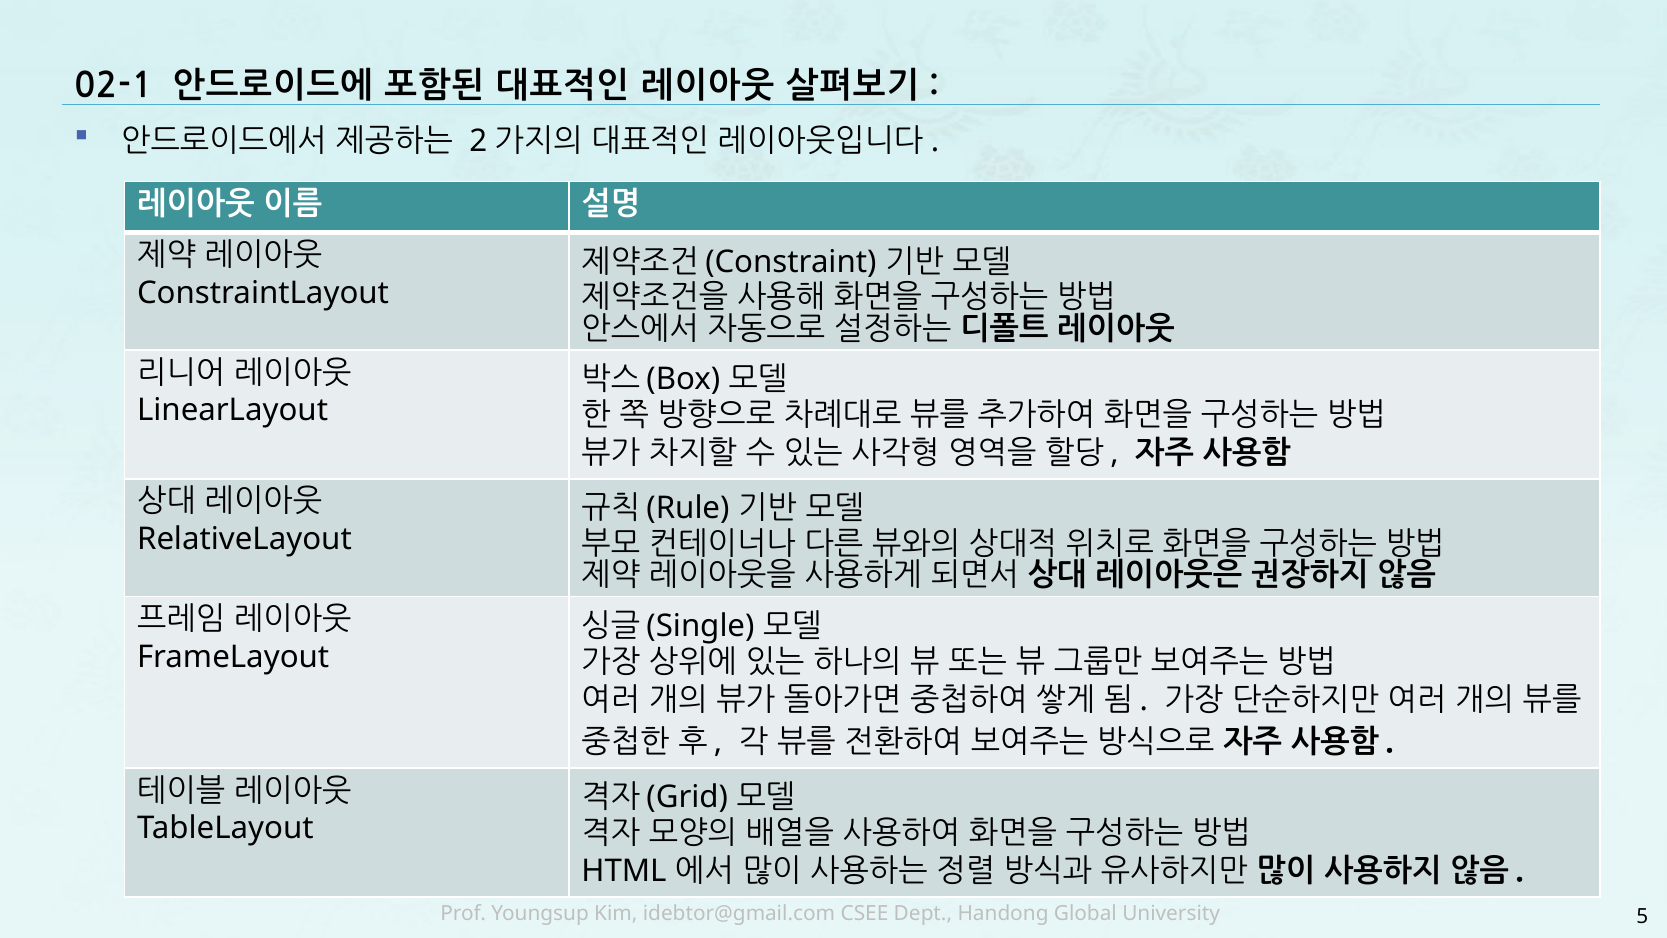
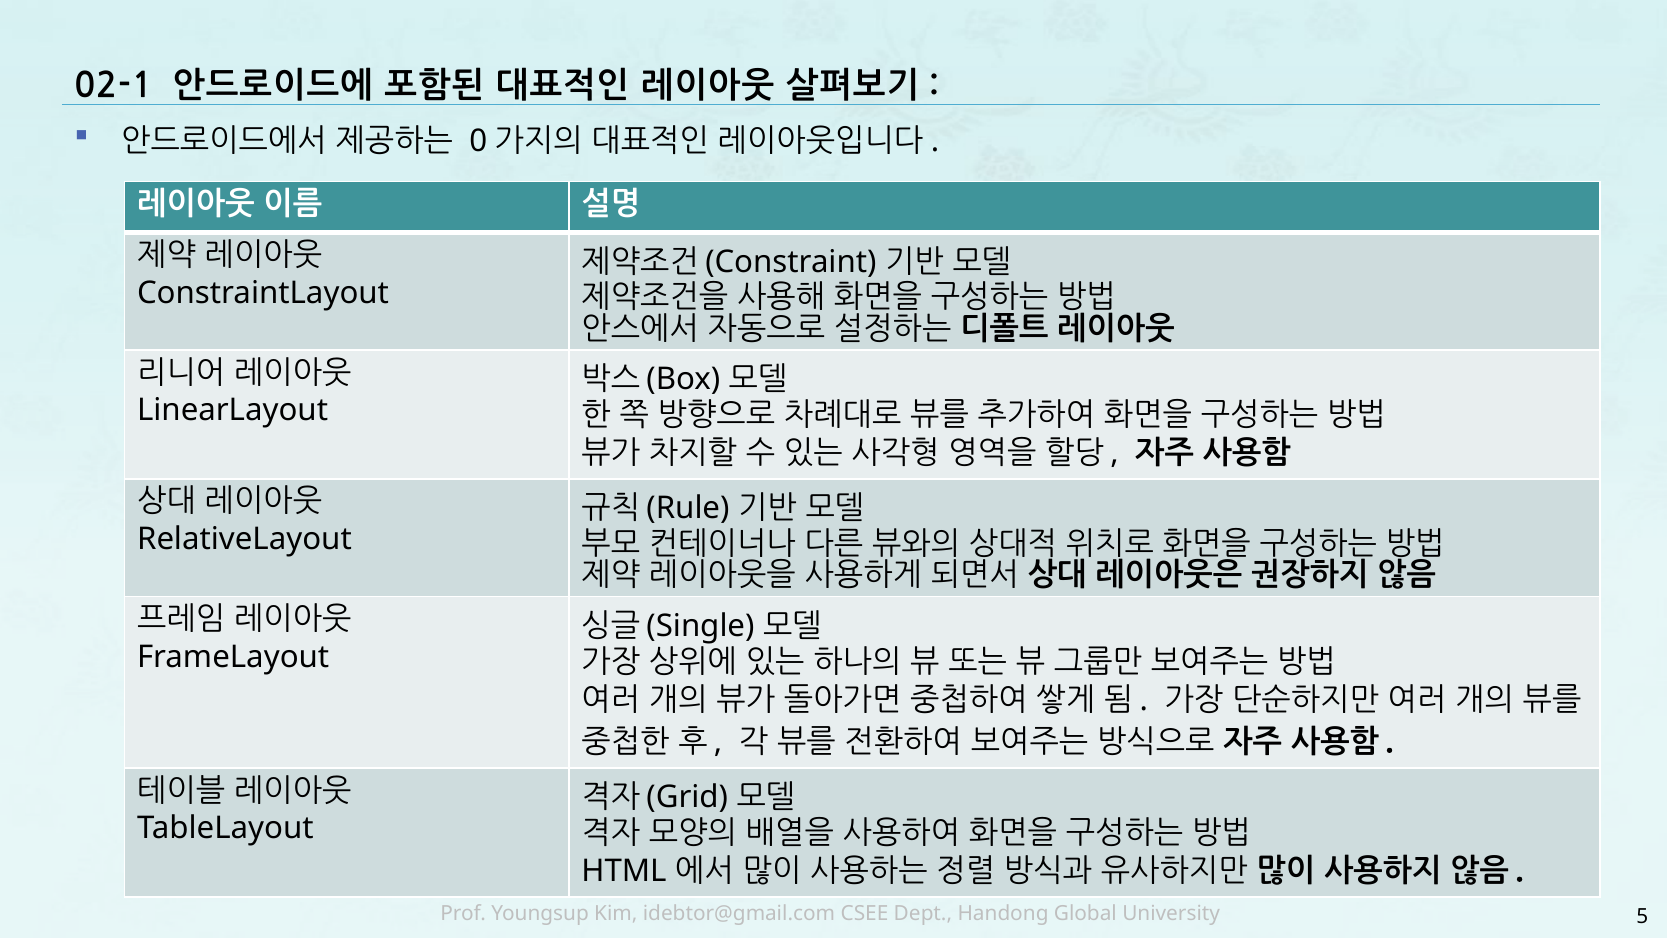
2: 2 -> 0
